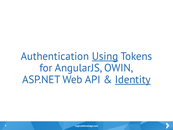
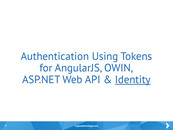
Using underline: present -> none
